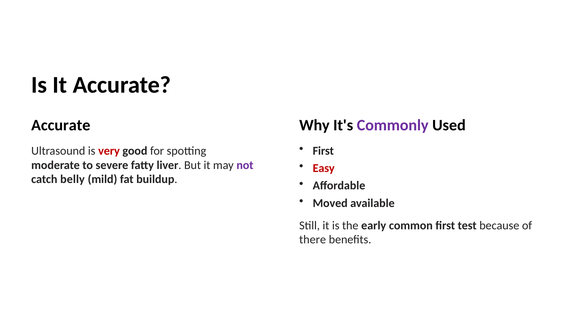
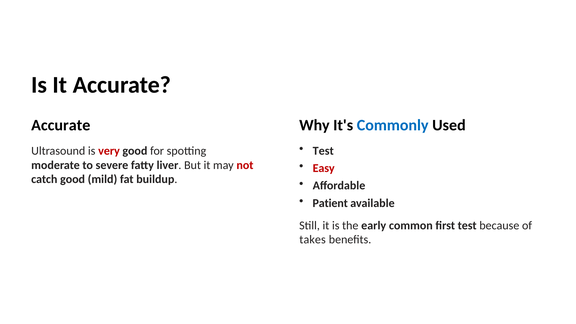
Commonly colour: purple -> blue
First at (323, 151): First -> Test
not colour: purple -> red
catch belly: belly -> good
Moved: Moved -> Patient
there: there -> takes
